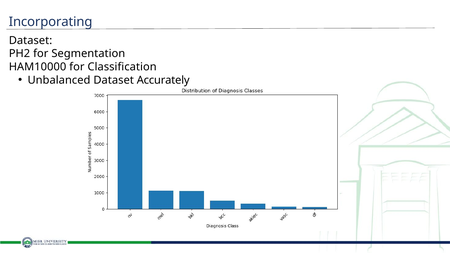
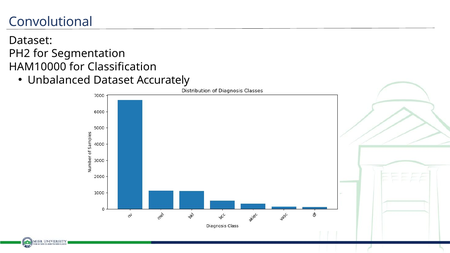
Incorporating: Incorporating -> Convolutional
